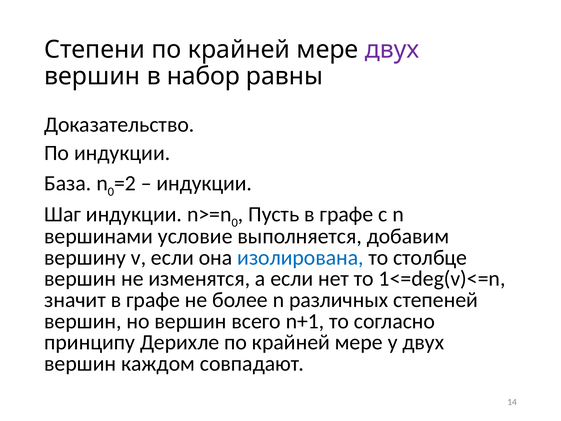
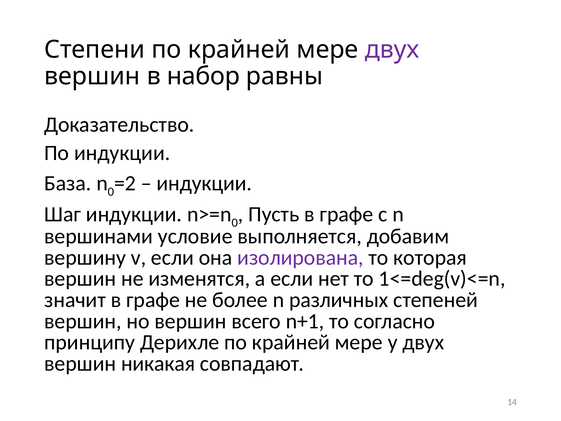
изолирована colour: blue -> purple
столбце: столбце -> которая
каждом: каждом -> никакая
